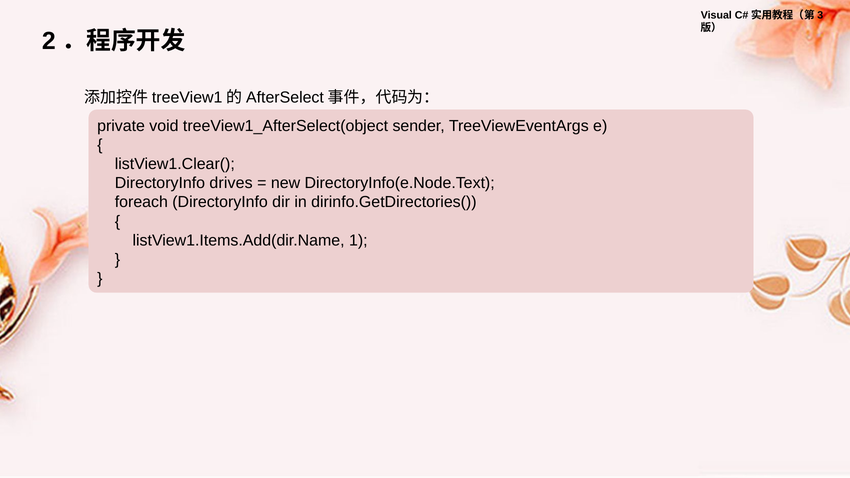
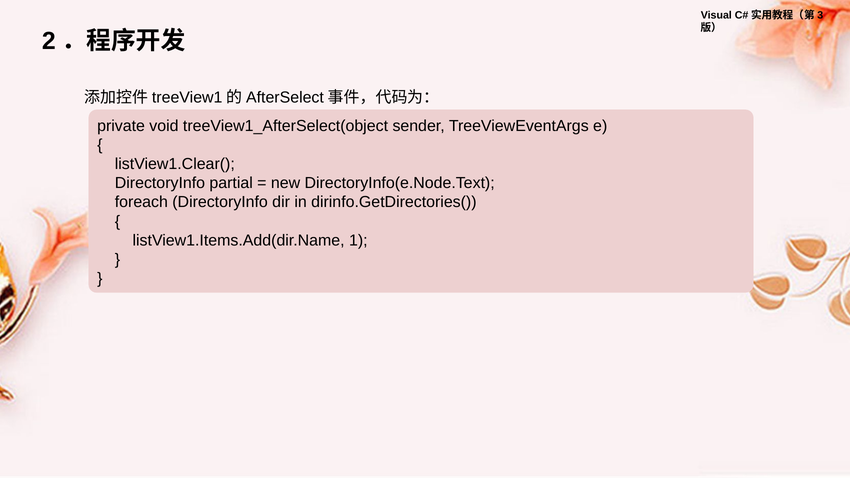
drives: drives -> partial
